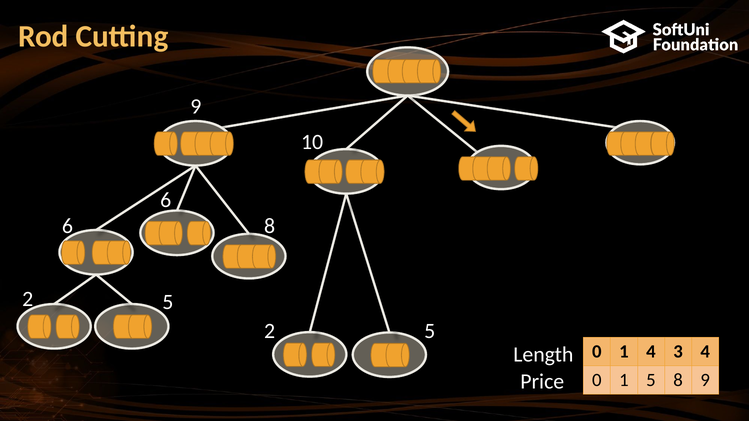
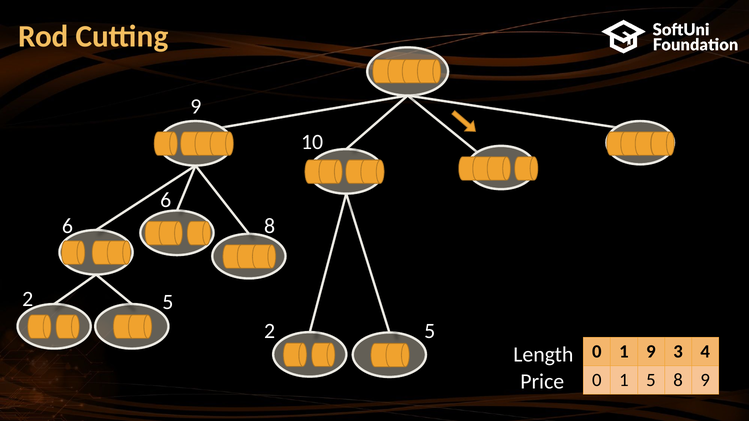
1 4: 4 -> 9
